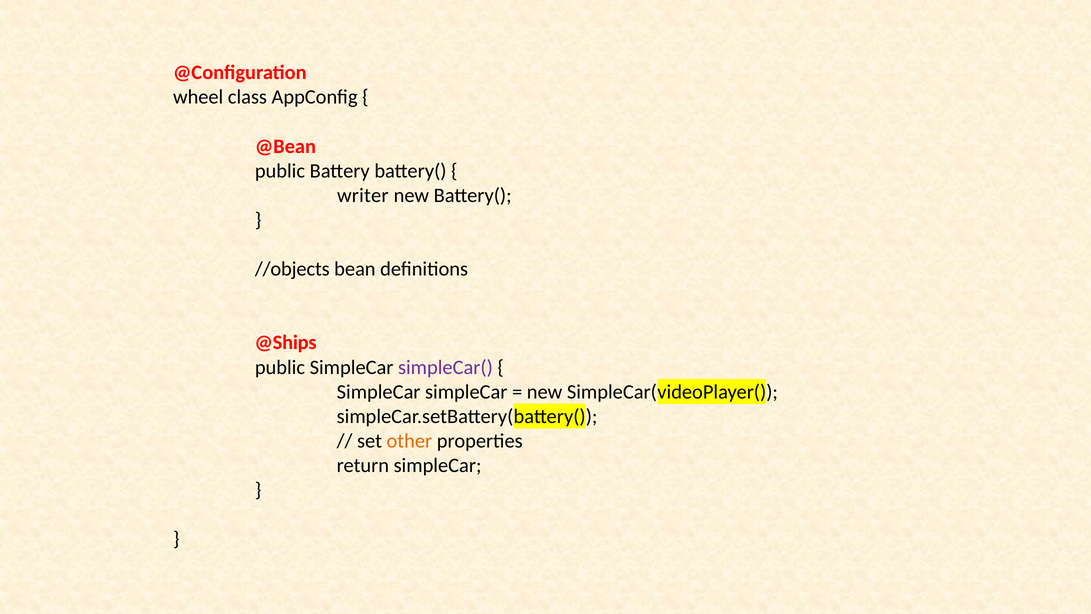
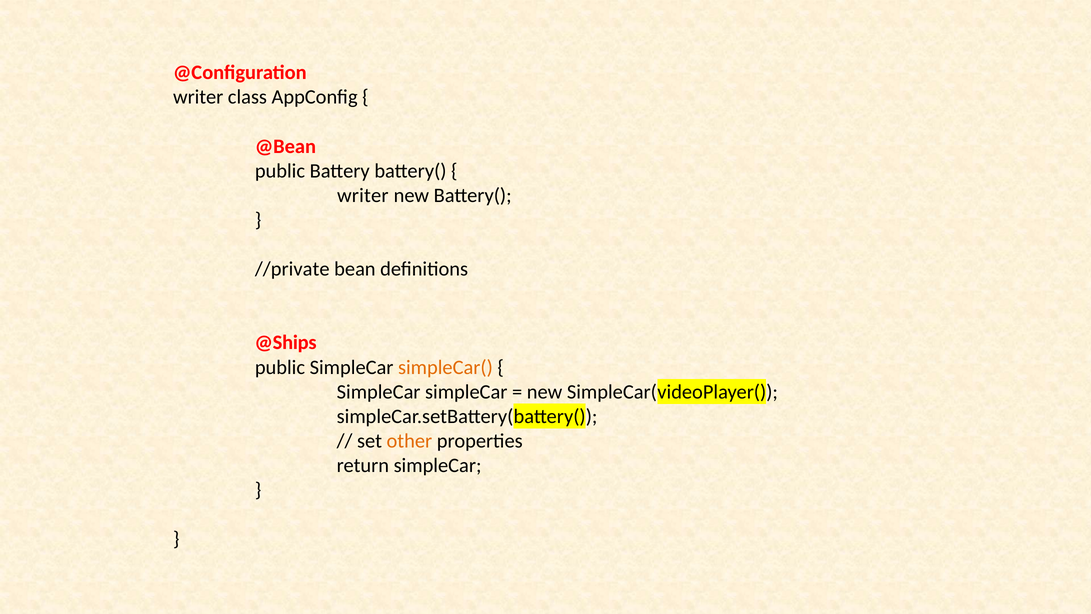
wheel at (198, 97): wheel -> writer
//objects: //objects -> //private
simpleCar( colour: purple -> orange
